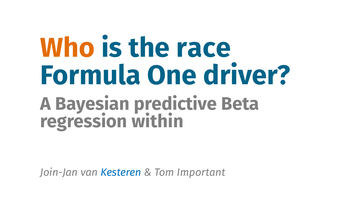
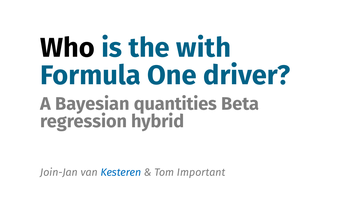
Who colour: orange -> black
race: race -> with
predictive: predictive -> quantities
within: within -> hybrid
